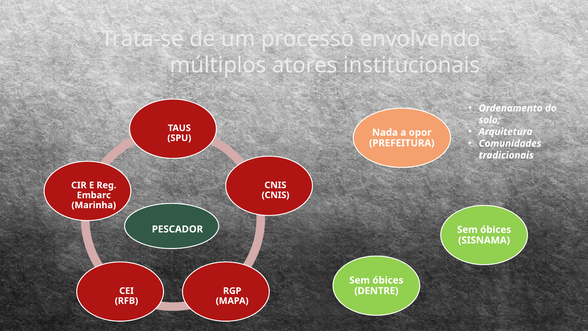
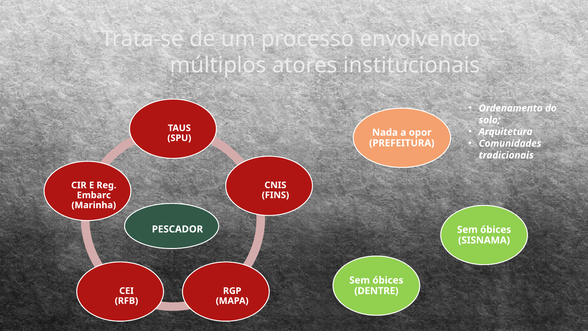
CNIS at (275, 195): CNIS -> FINS
